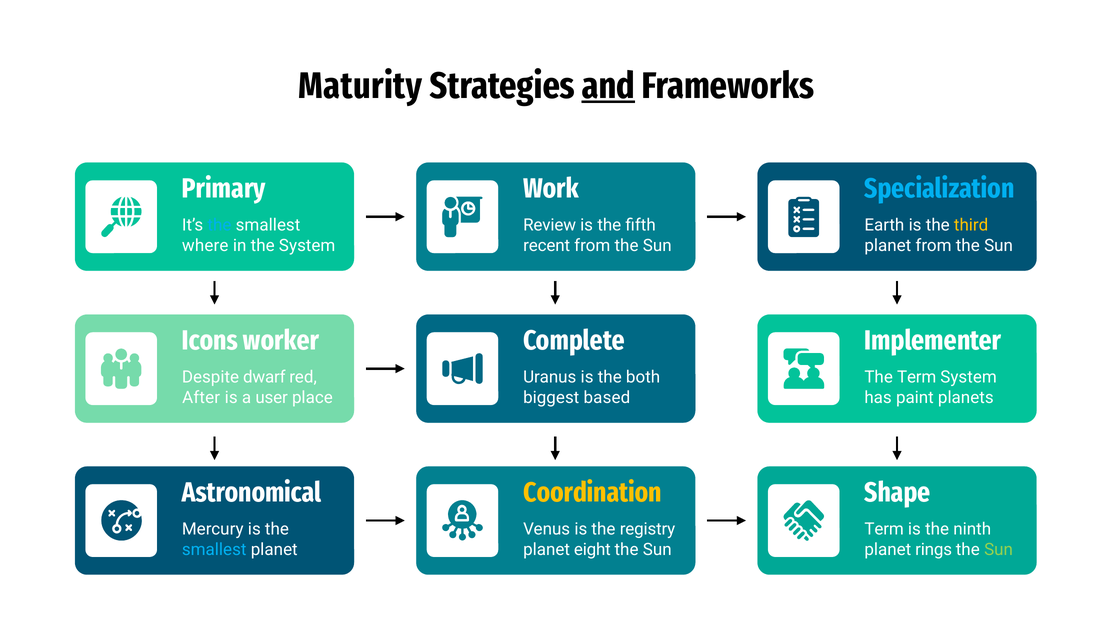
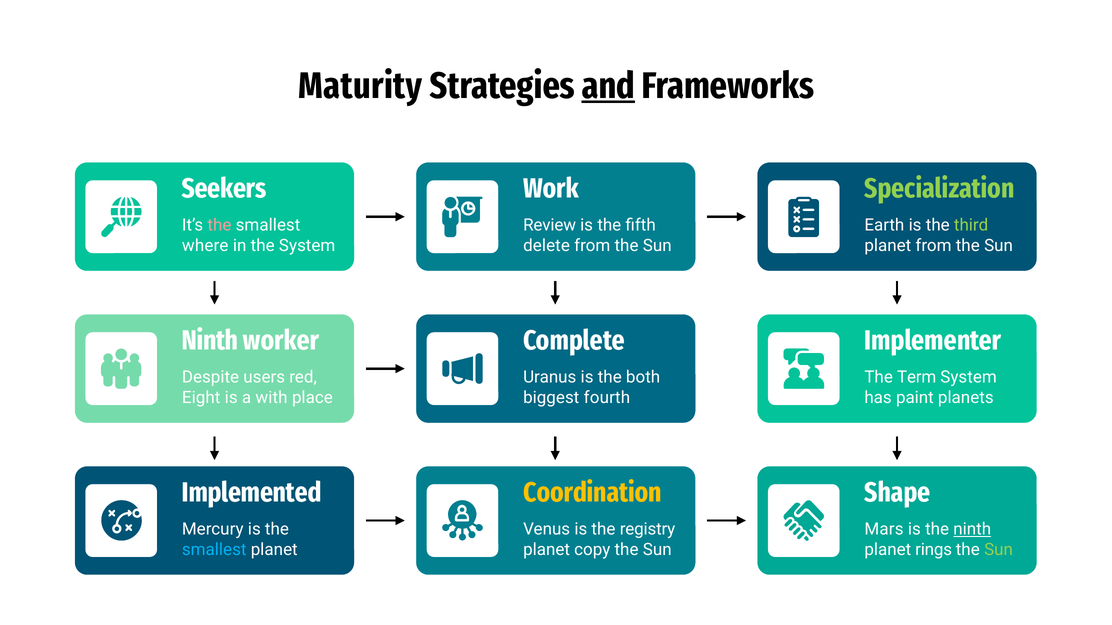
Primary: Primary -> Seekers
Specialization colour: light blue -> light green
the at (219, 225) colour: light blue -> pink
third colour: yellow -> light green
recent: recent -> delete
Icons at (210, 341): Icons -> Ninth
dwarf: dwarf -> users
After: After -> Eight
user: user -> with
based: based -> fourth
Astronomical: Astronomical -> Implemented
Term at (884, 530): Term -> Mars
ninth at (972, 530) underline: none -> present
eight: eight -> copy
